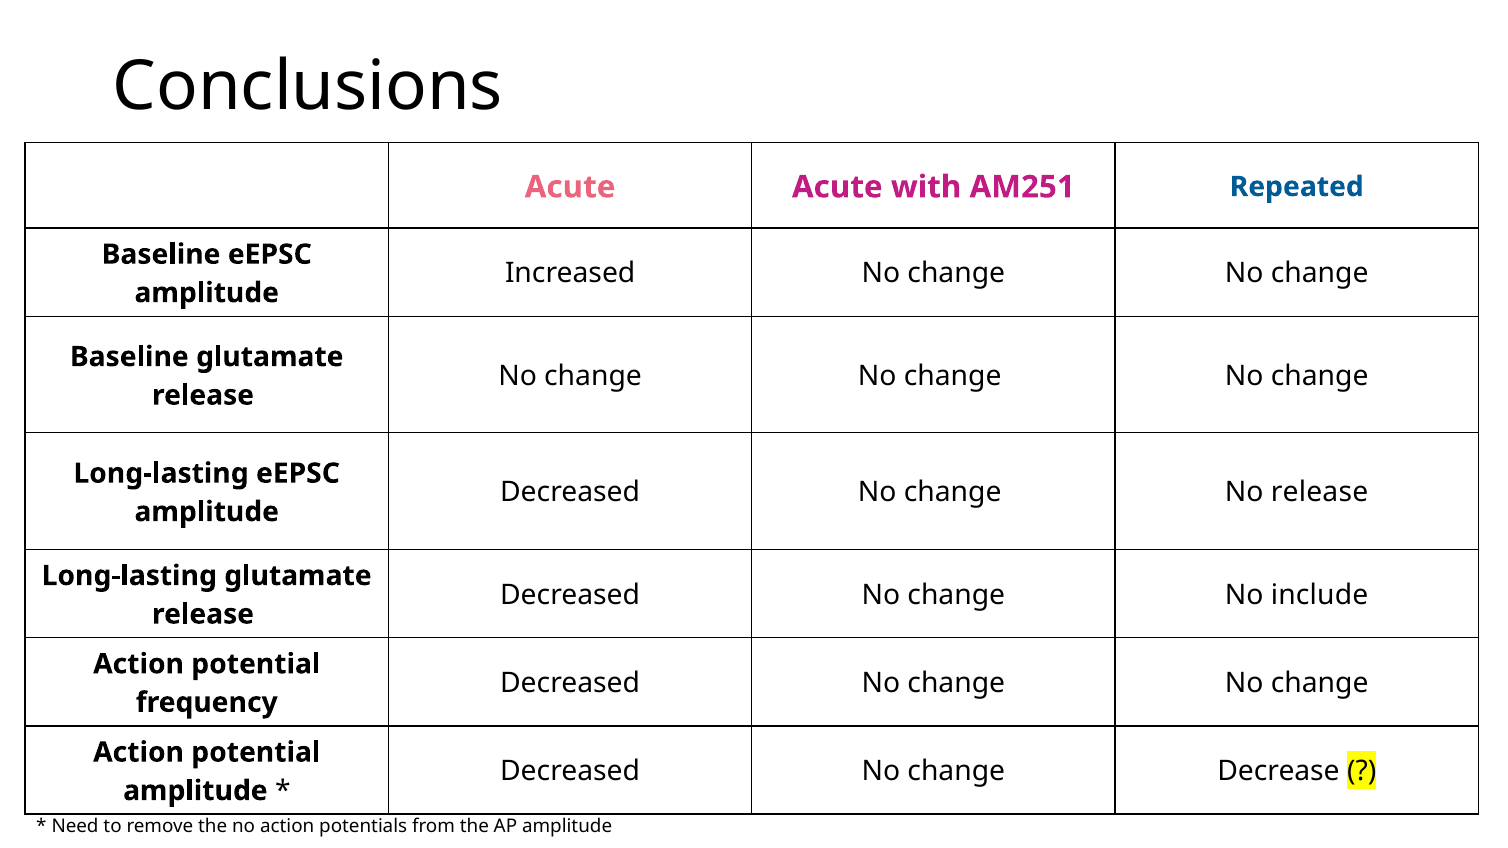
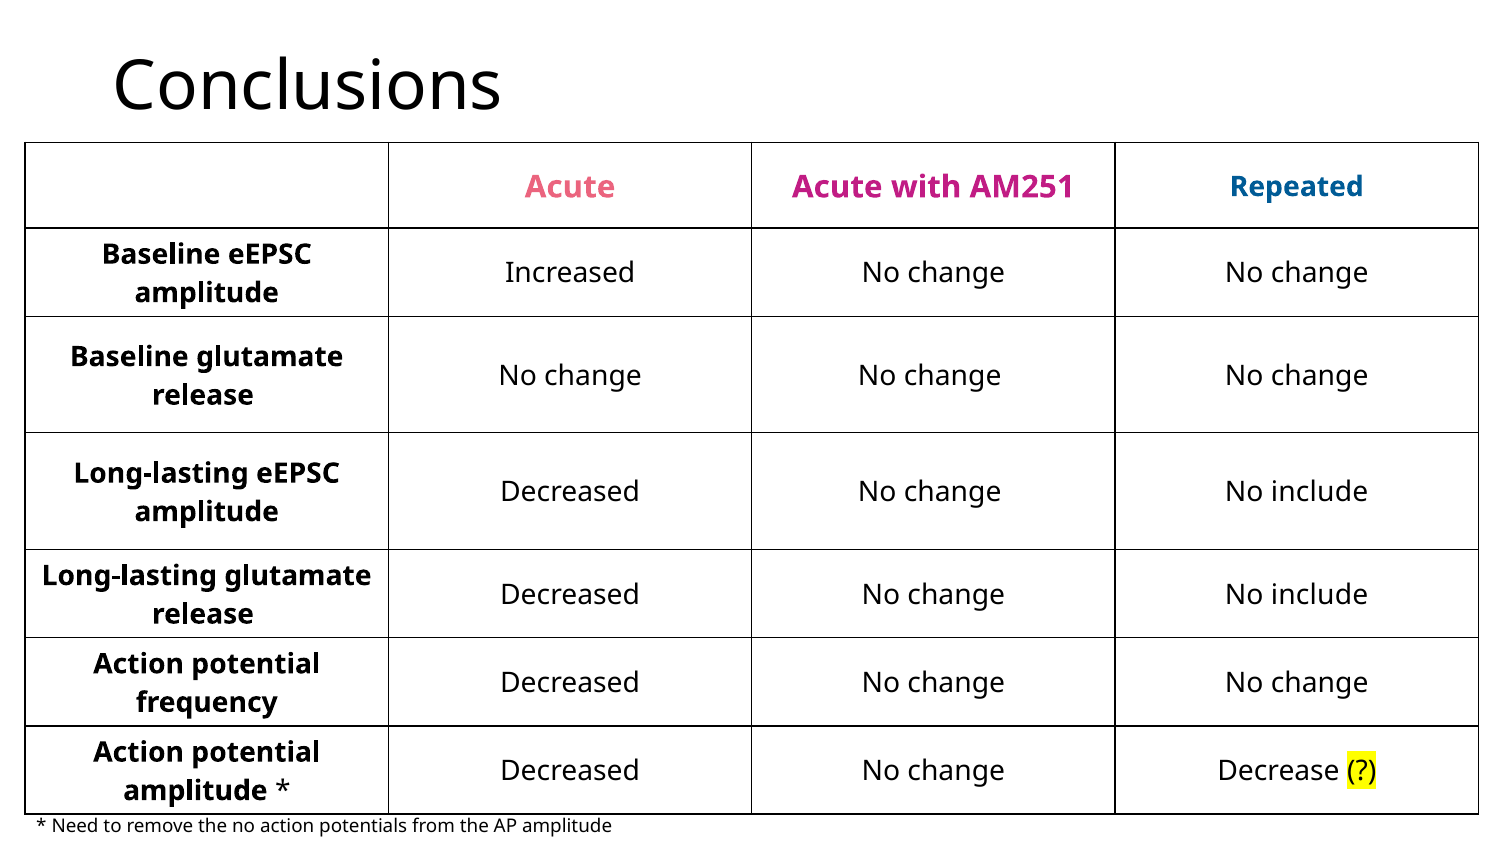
release at (1320, 493): release -> include
